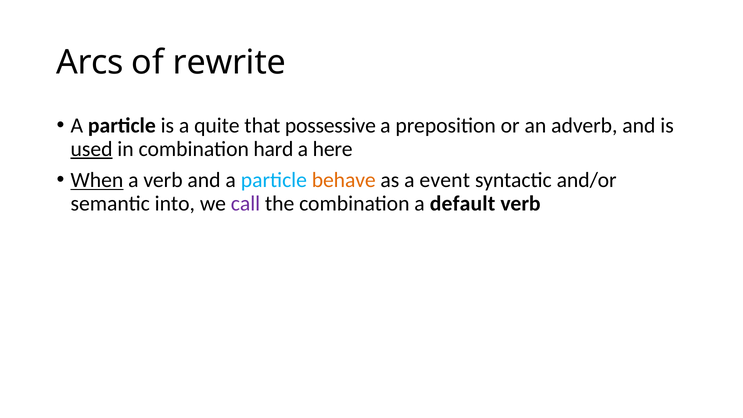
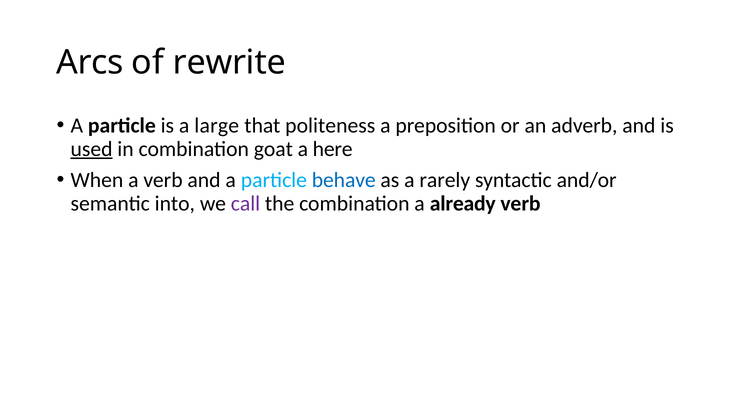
quite: quite -> large
possessive: possessive -> politeness
hard: hard -> goat
When underline: present -> none
behave colour: orange -> blue
event: event -> rarely
default: default -> already
